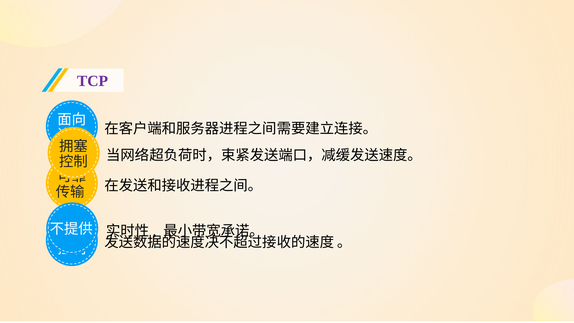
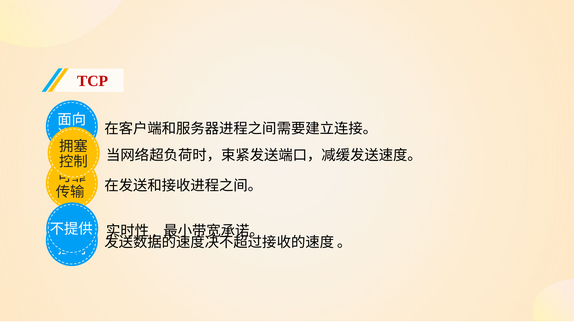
TCP colour: purple -> red
